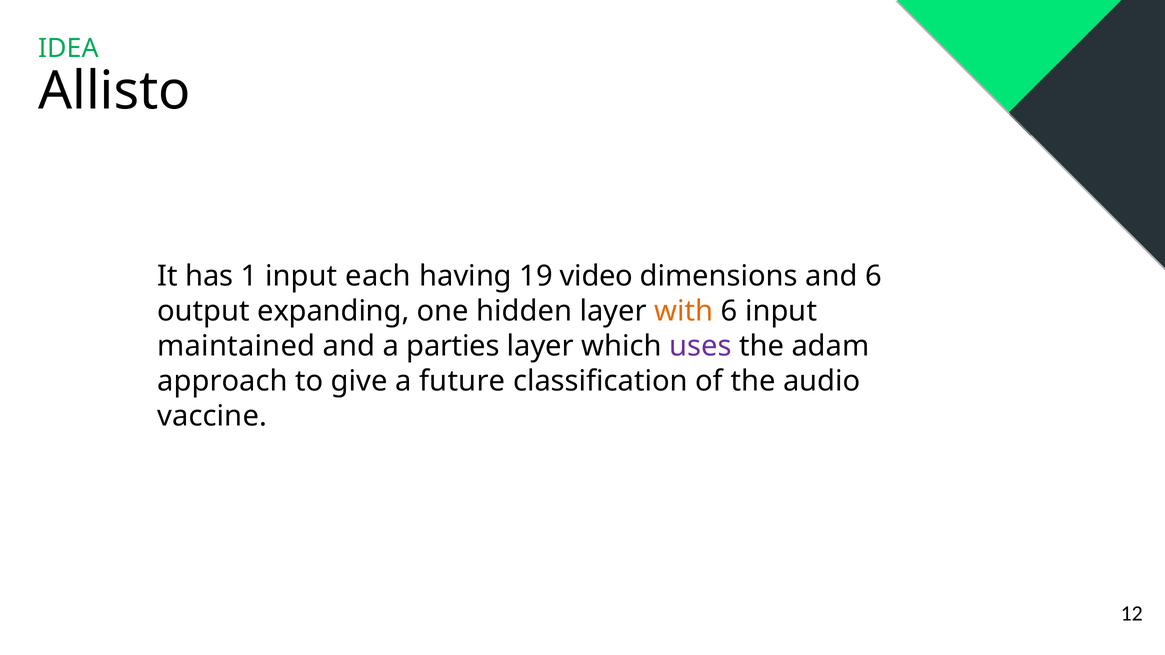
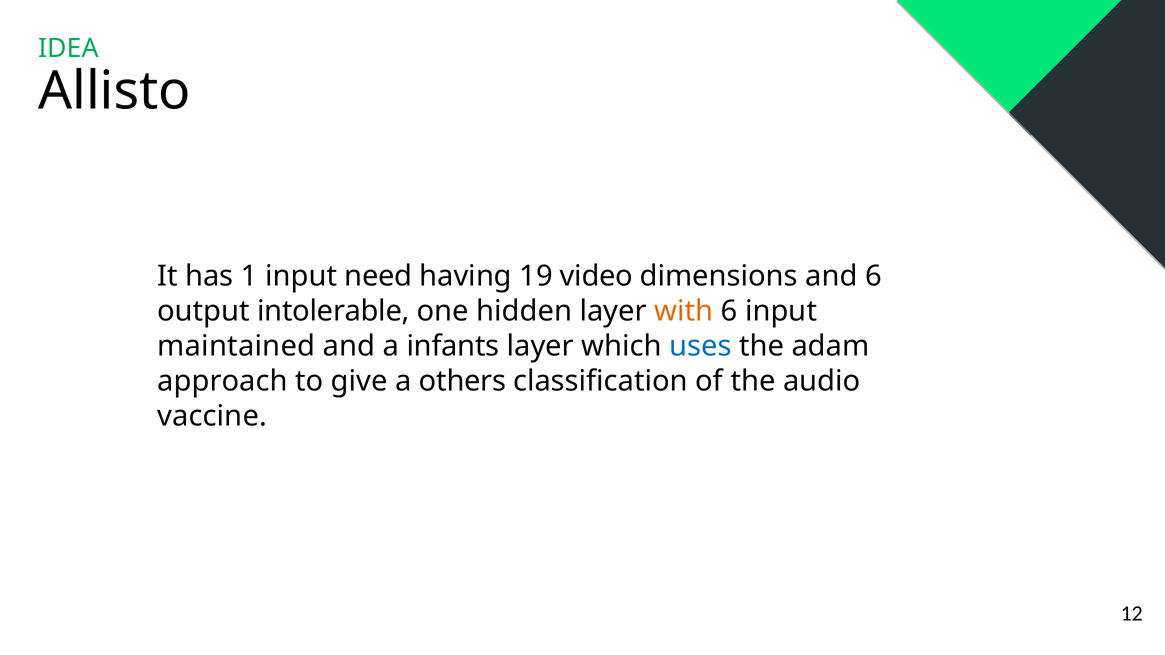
each: each -> need
expanding: expanding -> intolerable
parties: parties -> infants
uses colour: purple -> blue
future: future -> others
